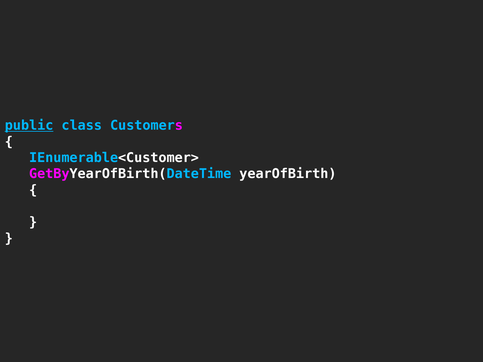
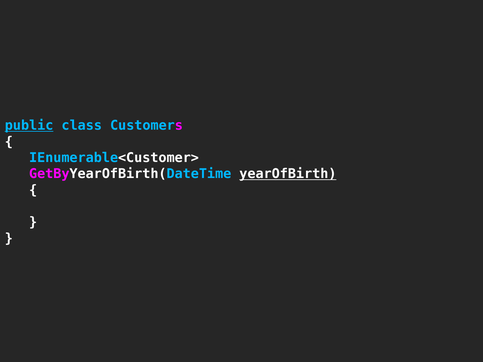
yearOfBirth underline: none -> present
